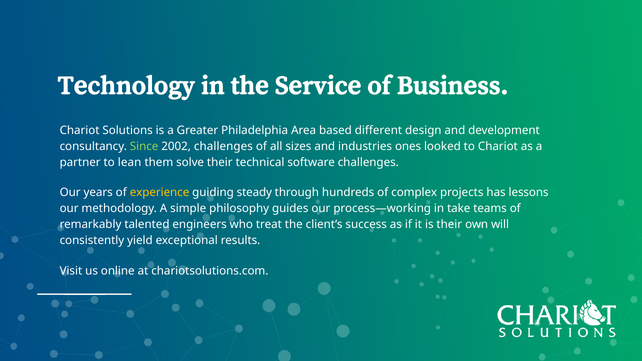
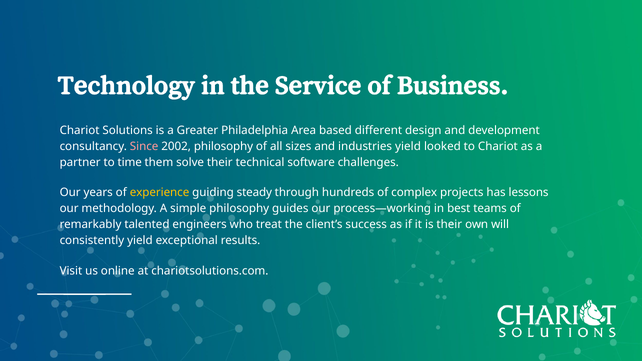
Since colour: light green -> pink
2002 challenges: challenges -> philosophy
industries ones: ones -> yield
lean: lean -> time
take: take -> best
